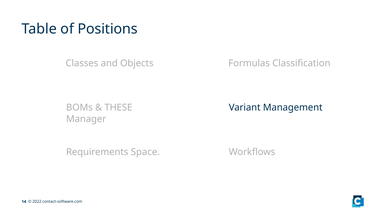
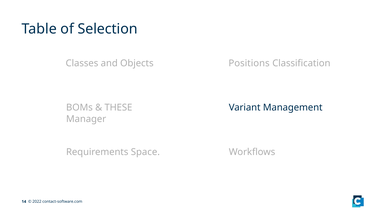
Positions: Positions -> Selection
Formulas: Formulas -> Positions
